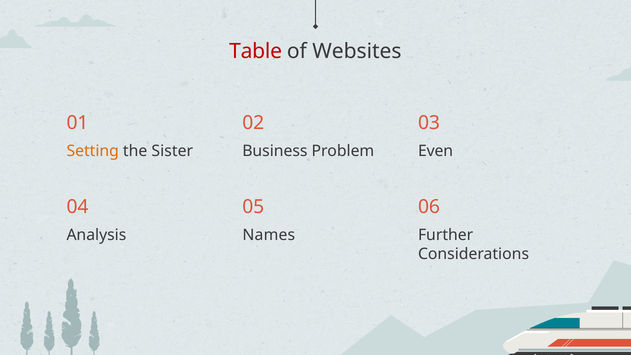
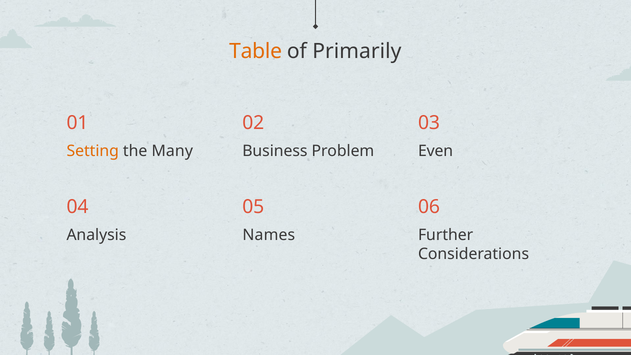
Table colour: red -> orange
Websites: Websites -> Primarily
Sister: Sister -> Many
